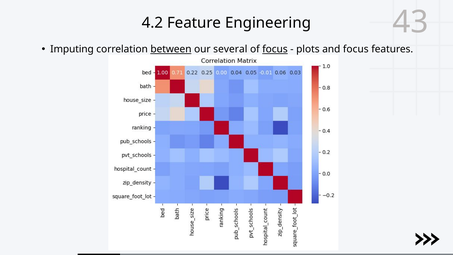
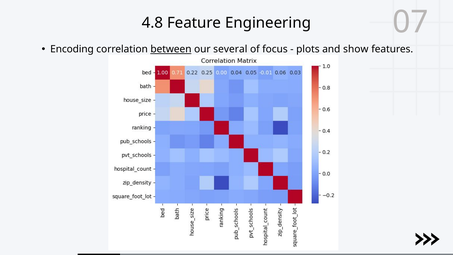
4.2: 4.2 -> 4.8
43: 43 -> 07
Imputing: Imputing -> Encoding
focus at (275, 49) underline: present -> none
and focus: focus -> show
